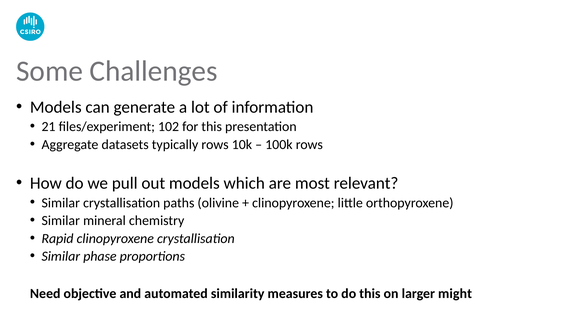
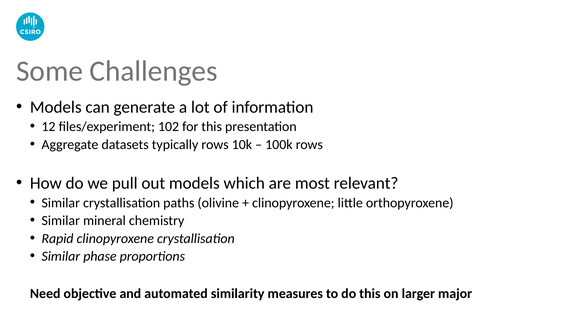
21: 21 -> 12
might: might -> major
